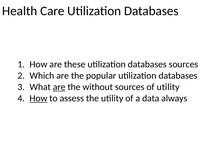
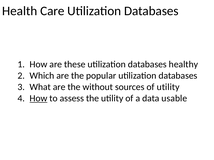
databases sources: sources -> healthy
are at (59, 87) underline: present -> none
always: always -> usable
